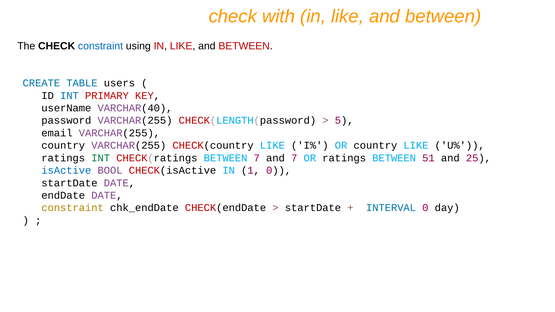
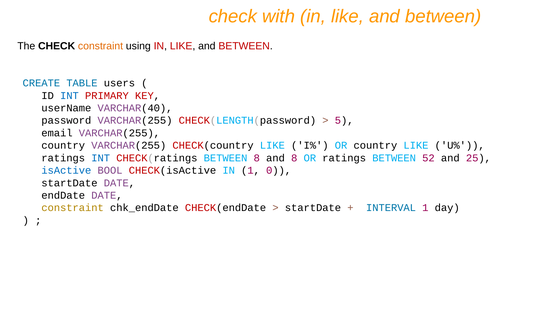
constraint at (101, 46) colour: blue -> orange
INT at (101, 158) colour: green -> blue
BETWEEN 7: 7 -> 8
and 7: 7 -> 8
51: 51 -> 52
INTERVAL 0: 0 -> 1
